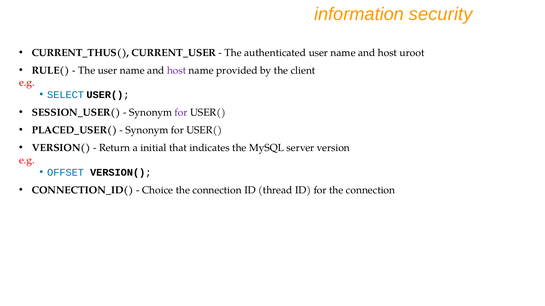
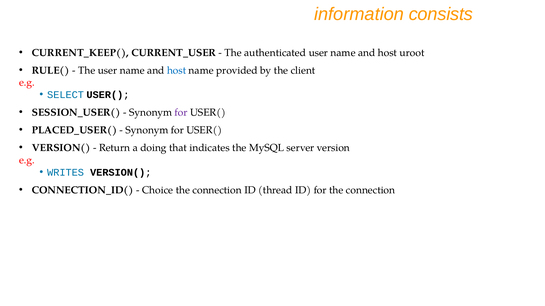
security: security -> consists
CURRENT_THUS(: CURRENT_THUS( -> CURRENT_KEEP(
host at (177, 70) colour: purple -> blue
initial: initial -> doing
OFFSET: OFFSET -> WRITES
